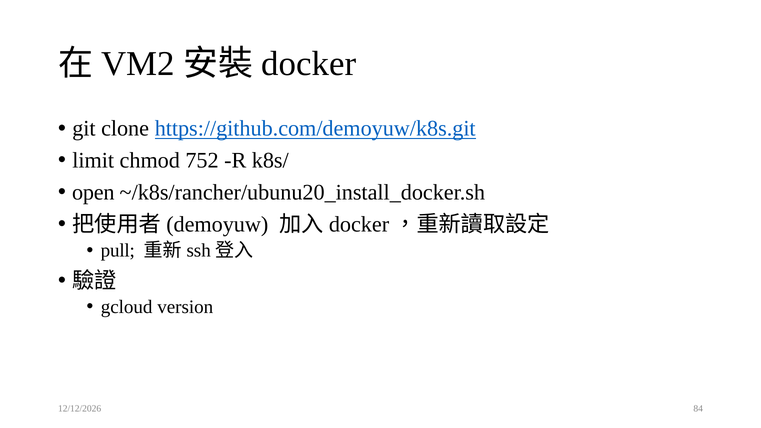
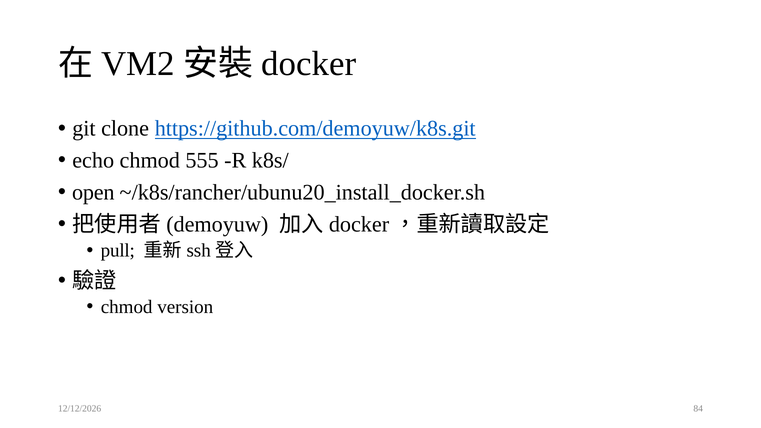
limit: limit -> echo
752: 752 -> 555
gcloud at (127, 307): gcloud -> chmod
